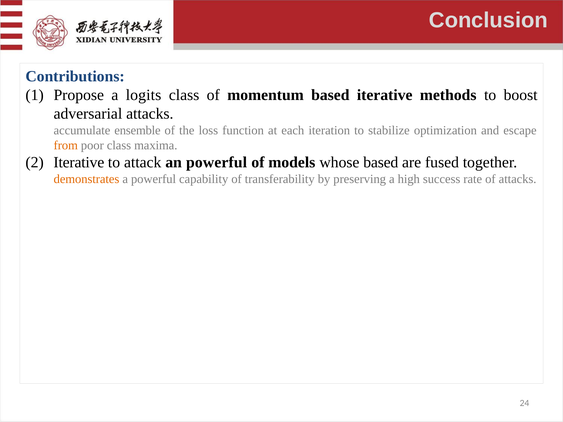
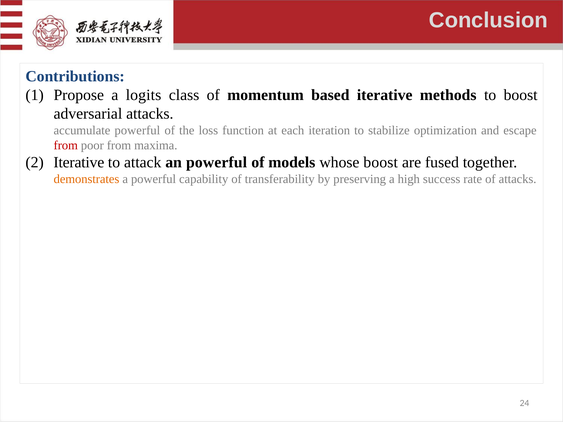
accumulate ensemble: ensemble -> powerful
from at (66, 145) colour: orange -> red
poor class: class -> from
whose based: based -> boost
